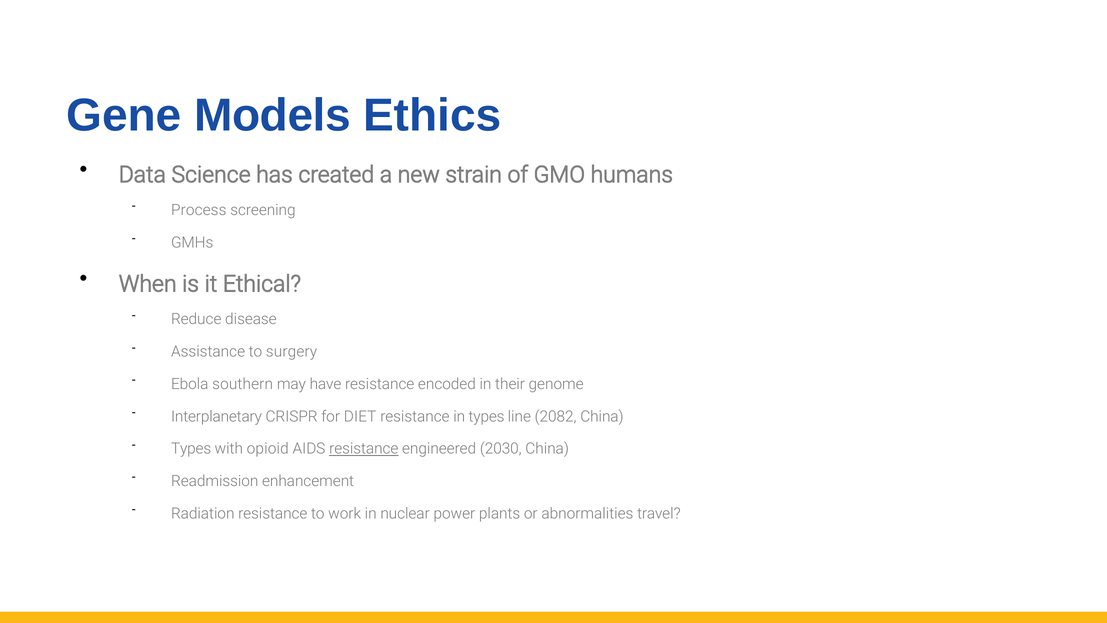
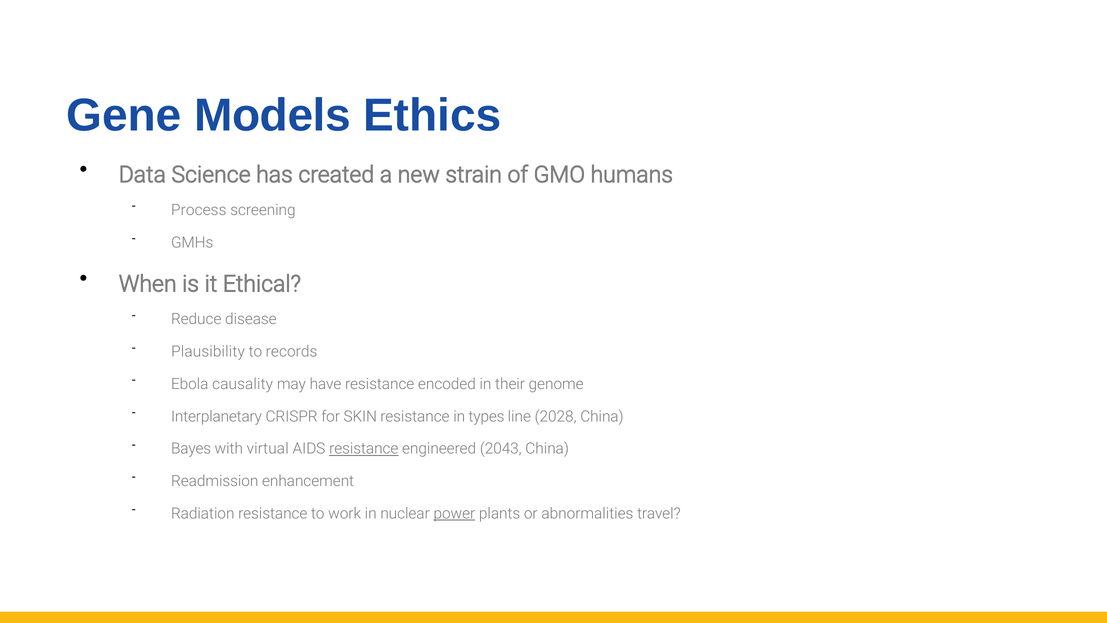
Assistance: Assistance -> Plausibility
surgery: surgery -> records
southern: southern -> causality
DIET: DIET -> SKIN
2082: 2082 -> 2028
Types at (191, 449): Types -> Bayes
opioid: opioid -> virtual
2030: 2030 -> 2043
power underline: none -> present
